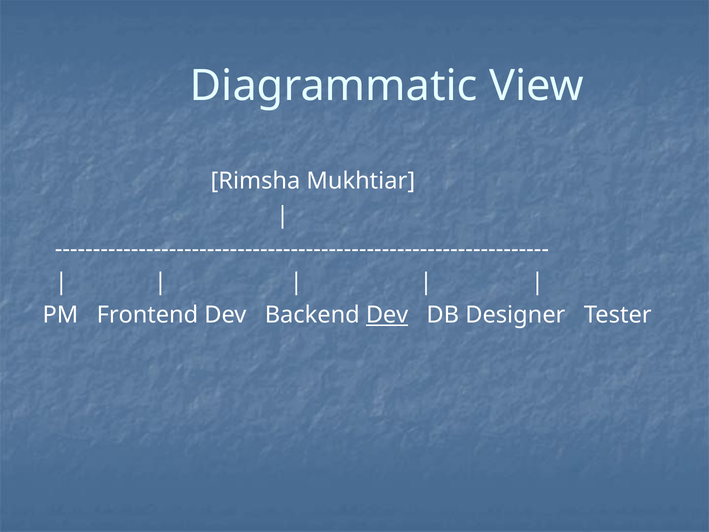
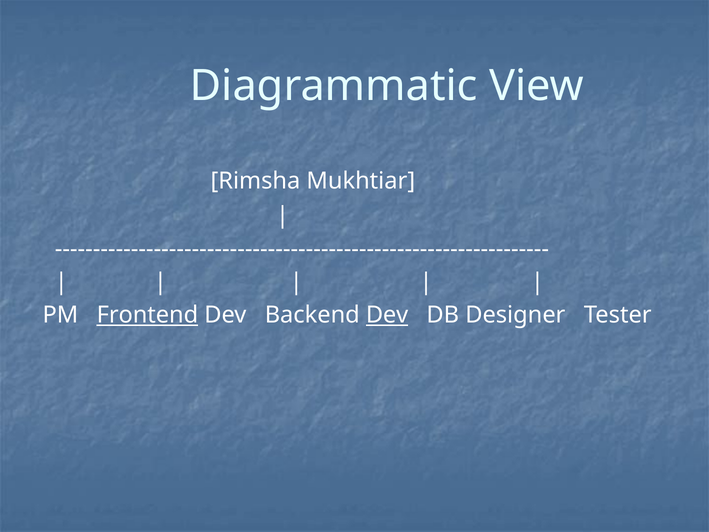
Frontend underline: none -> present
